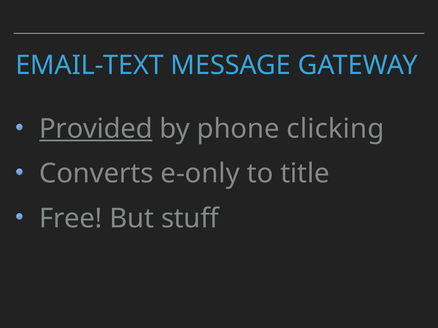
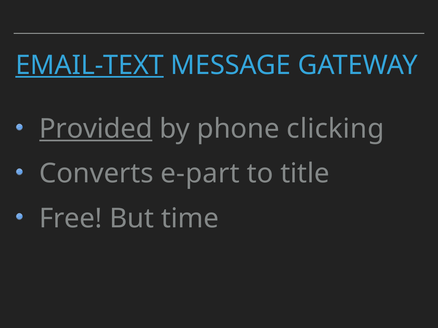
EMAIL-TEXT underline: none -> present
e-only: e-only -> e-part
stuff: stuff -> time
